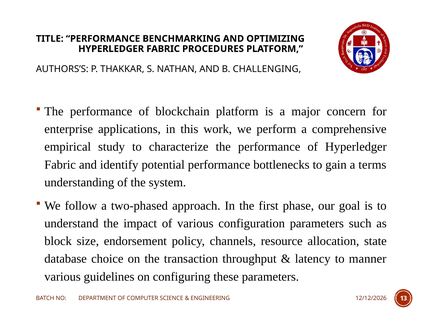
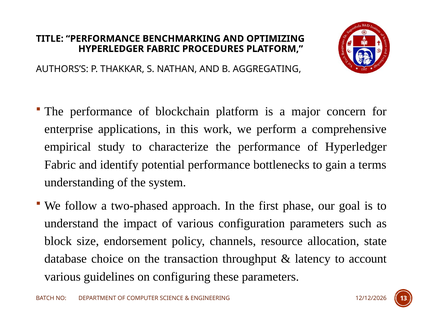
CHALLENGING: CHALLENGING -> AGGREGATING
manner: manner -> account
